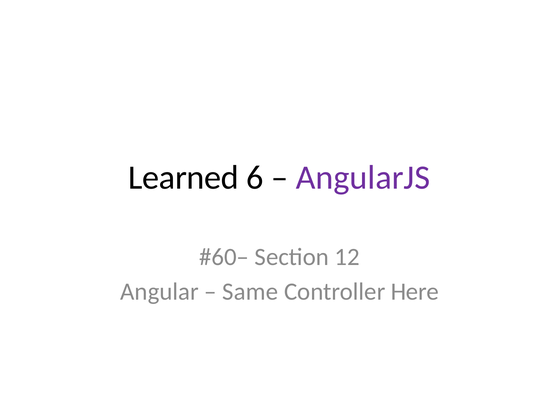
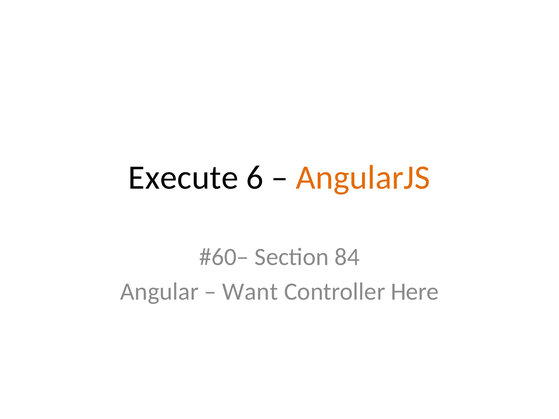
Learned: Learned -> Execute
AngularJS colour: purple -> orange
12: 12 -> 84
Same: Same -> Want
